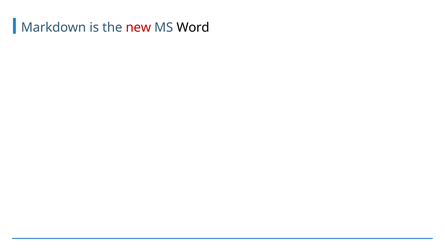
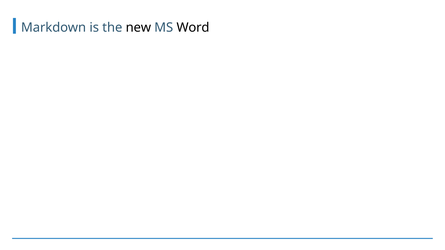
new colour: red -> black
